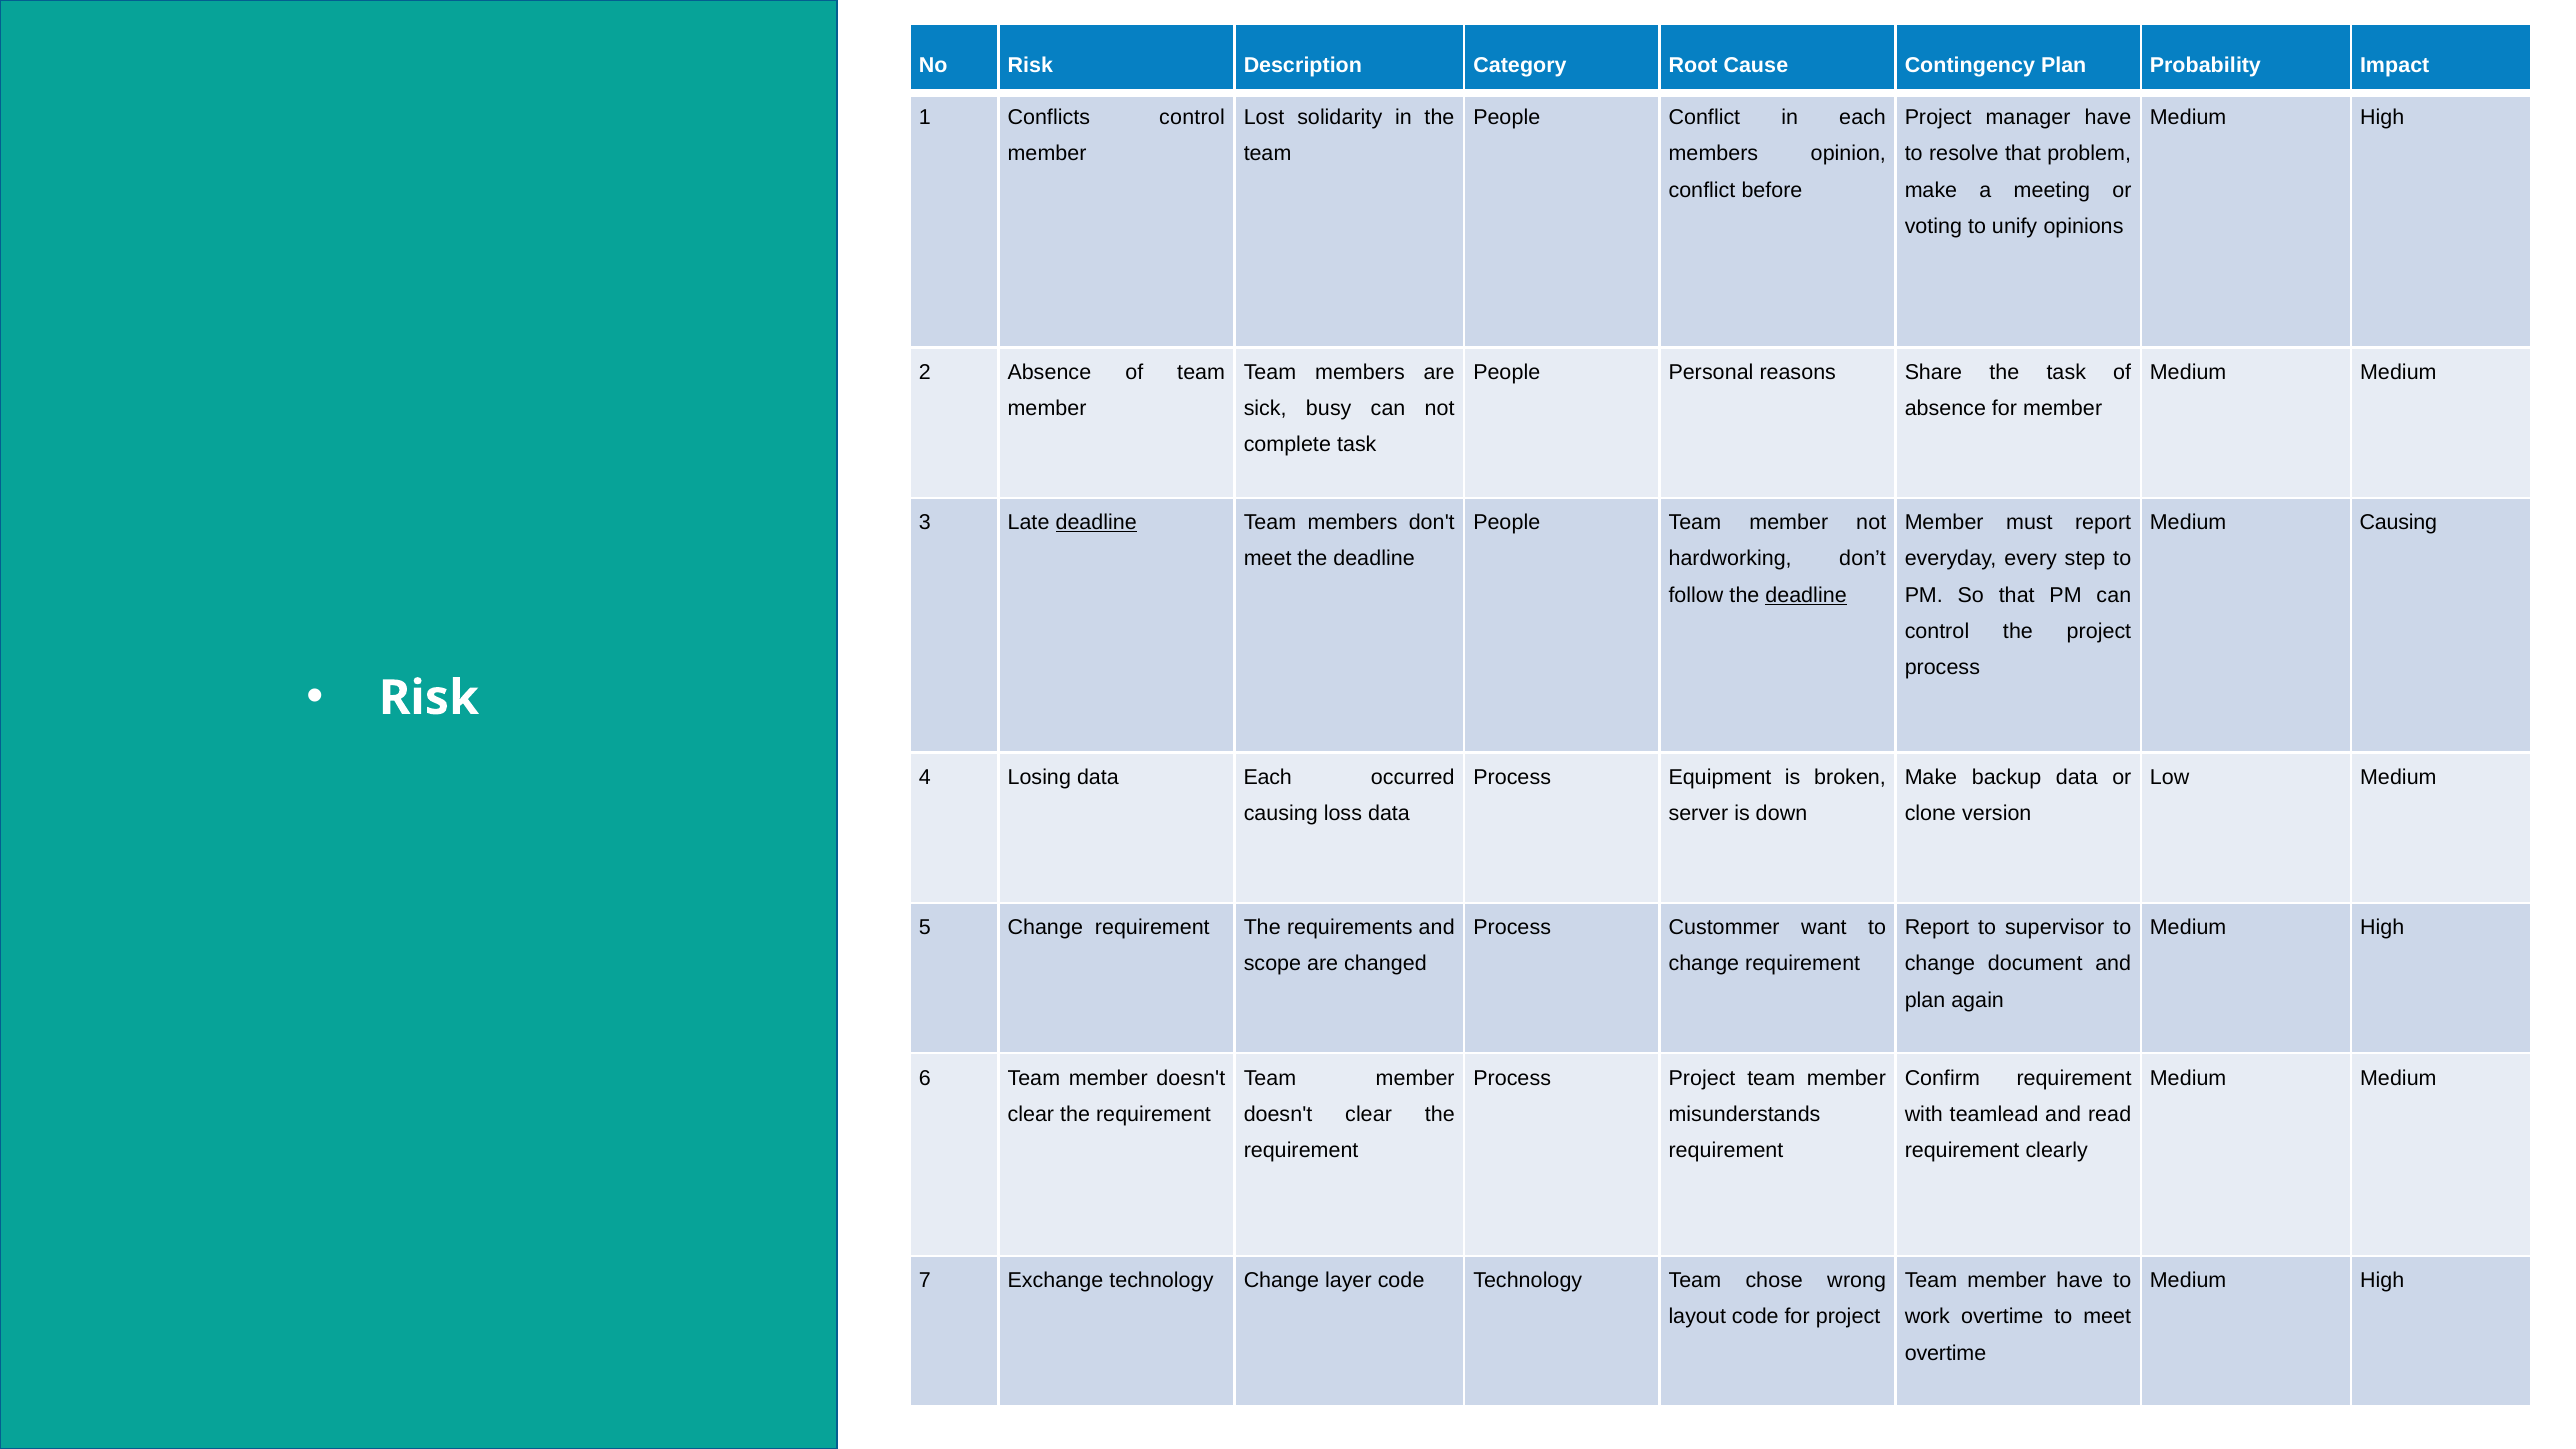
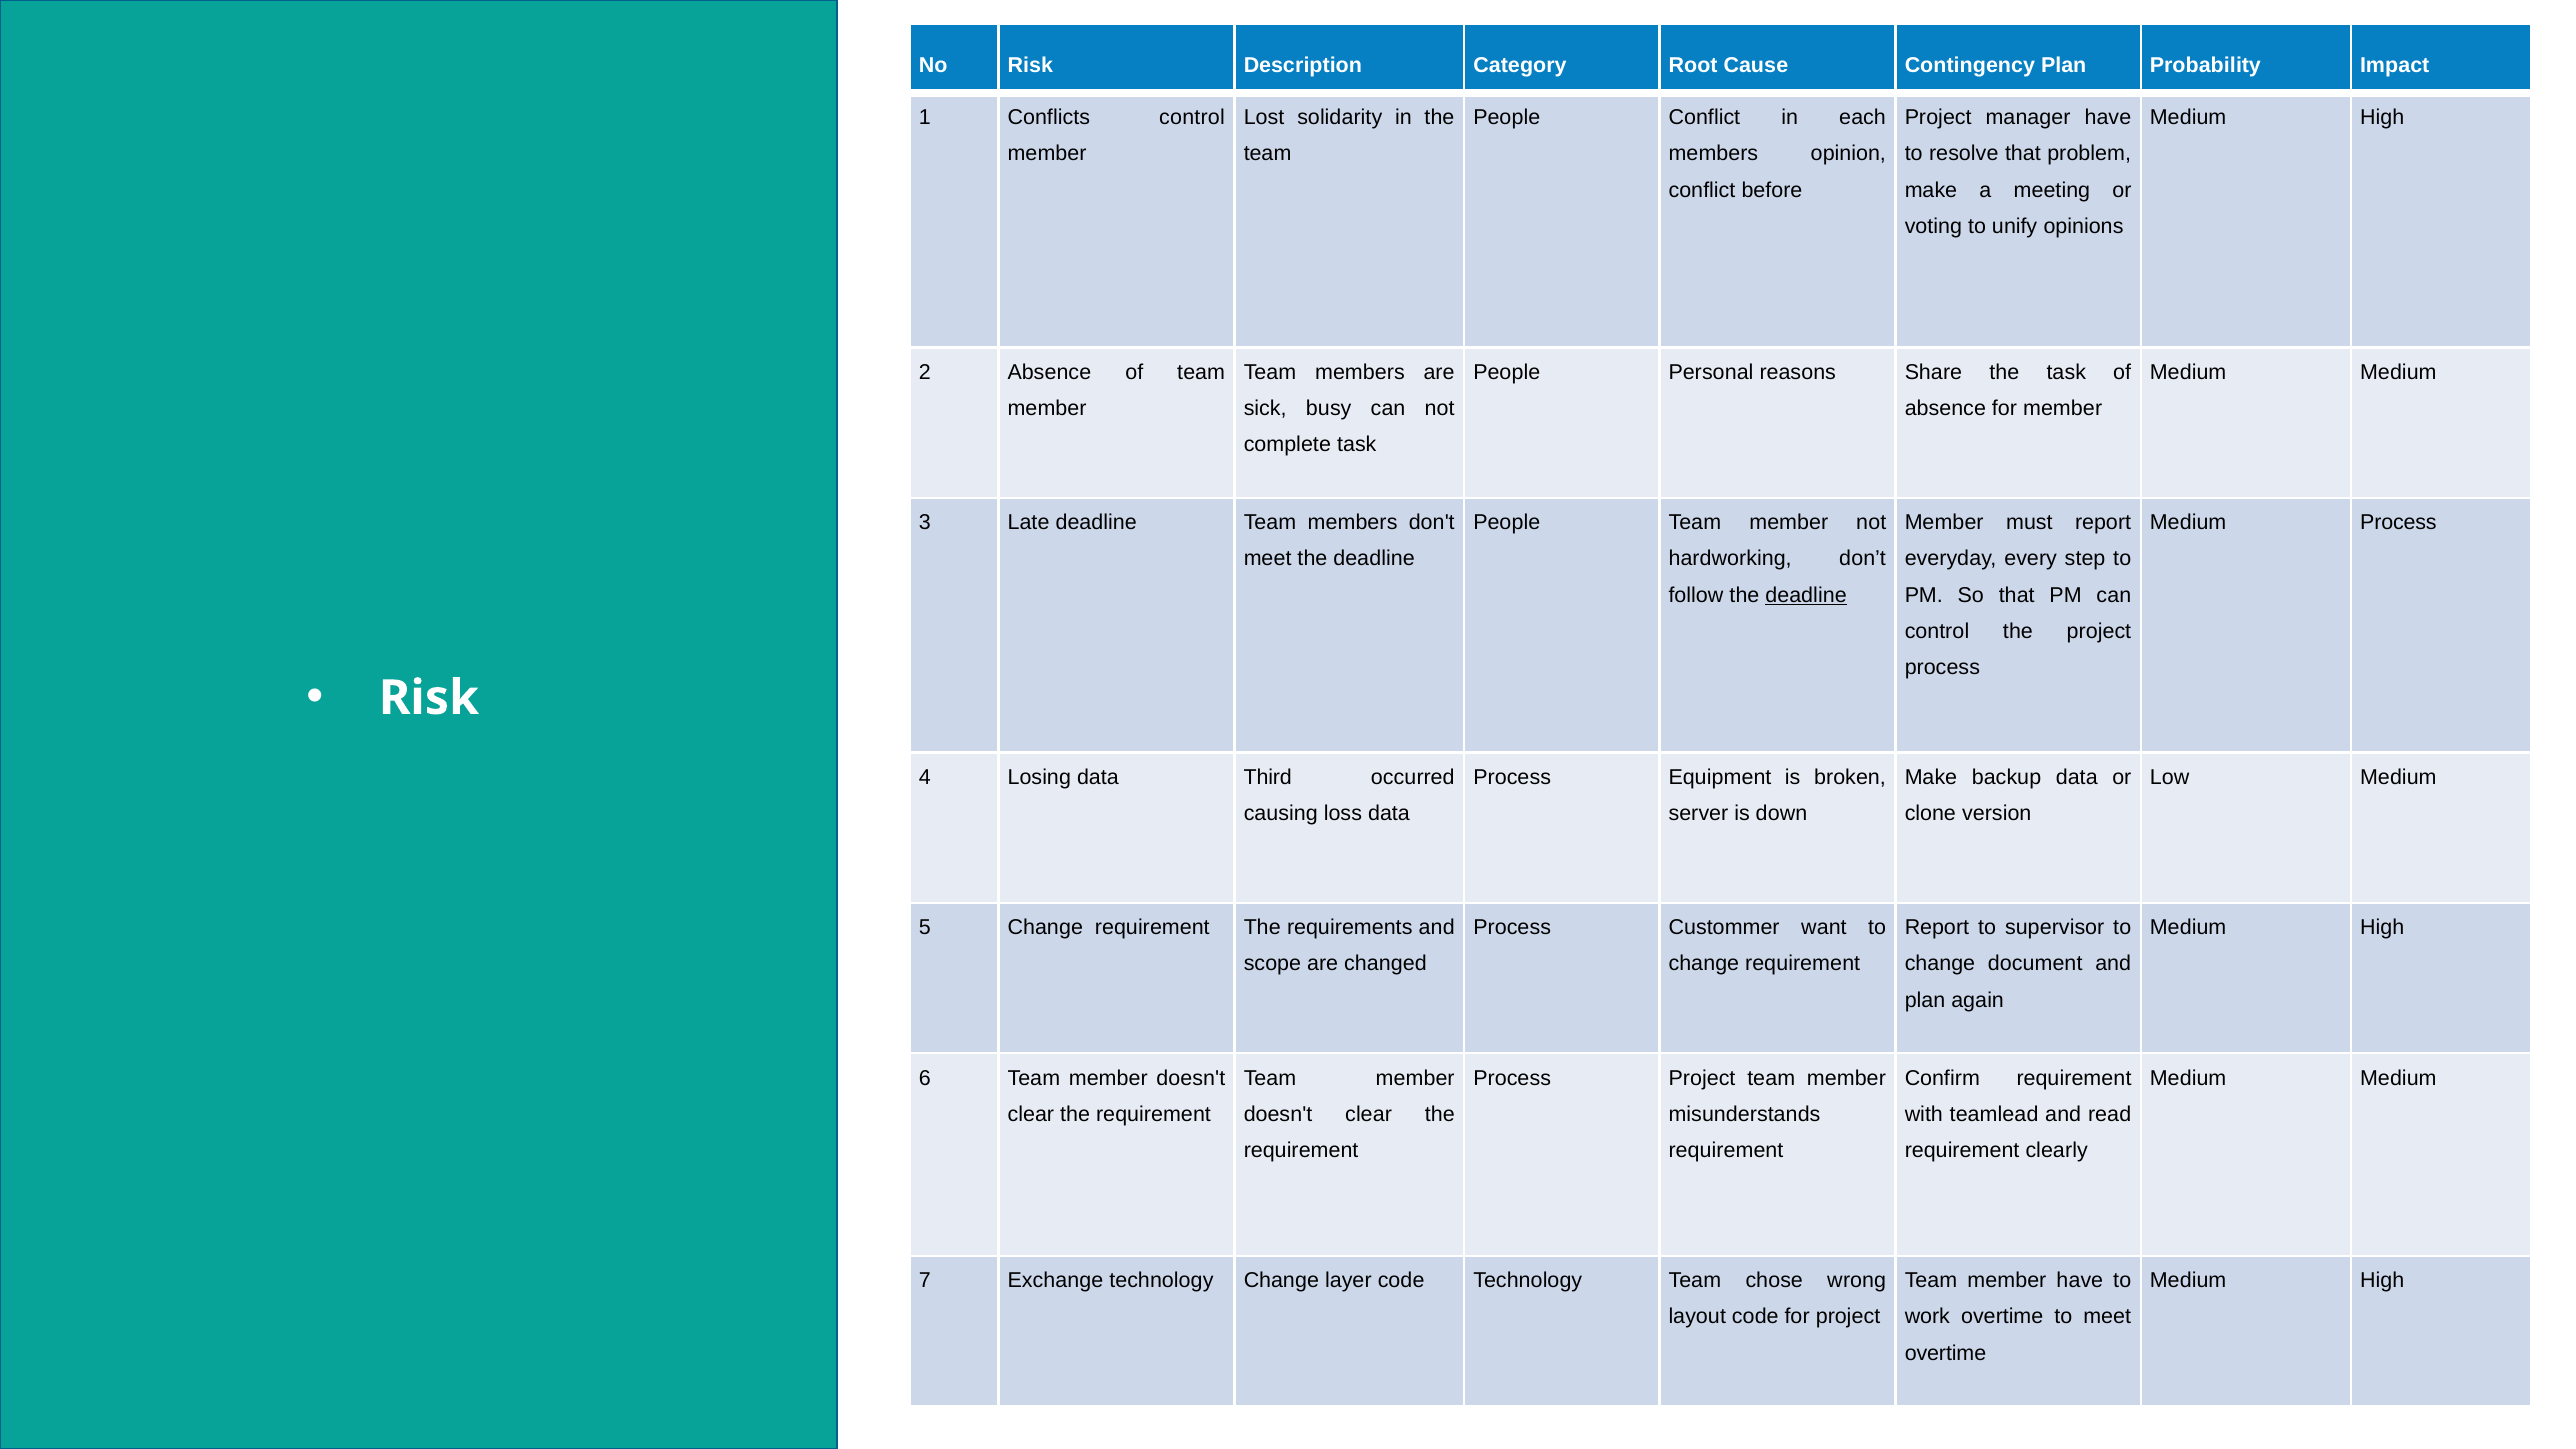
deadline at (1096, 523) underline: present -> none
Medium Causing: Causing -> Process
data Each: Each -> Third
